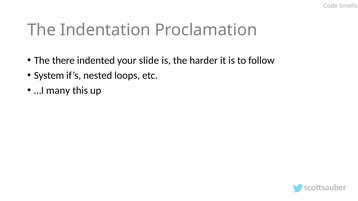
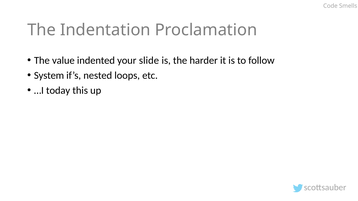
there: there -> value
many: many -> today
